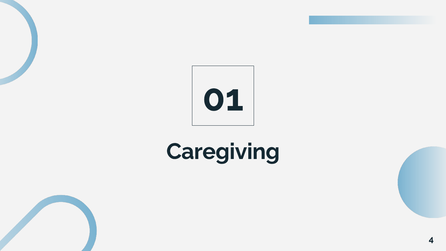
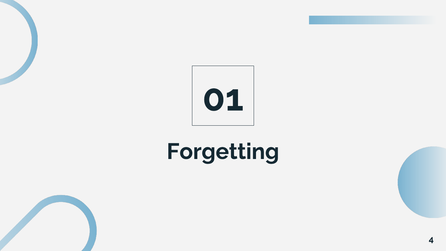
Caregiving: Caregiving -> Forgetting
